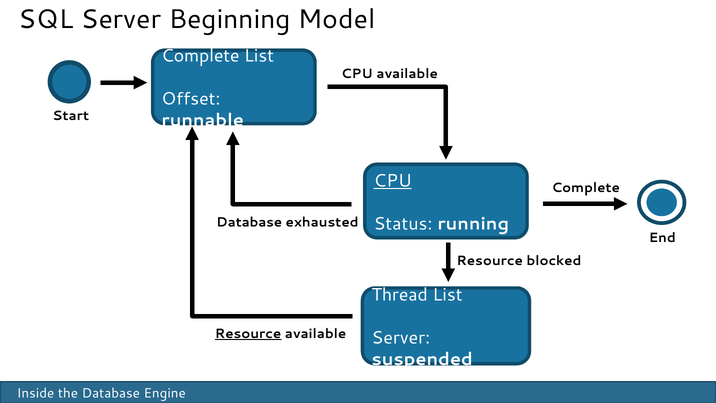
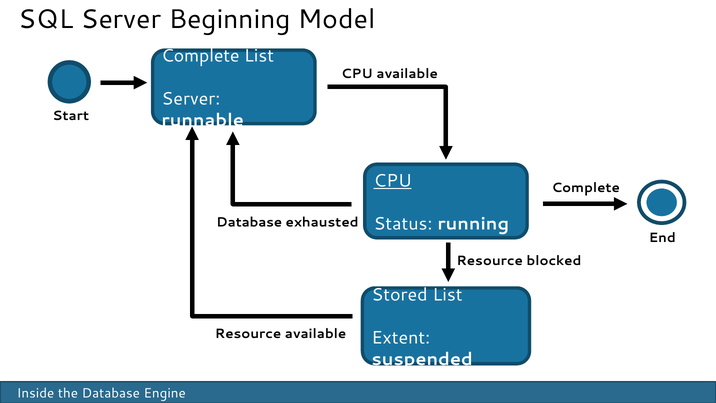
Offset at (191, 99): Offset -> Server
Thread: Thread -> Stored
Resource at (248, 334) underline: present -> none
Server at (401, 338): Server -> Extent
